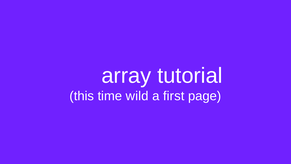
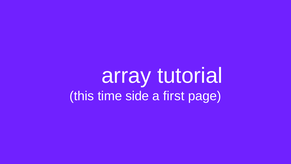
wild: wild -> side
